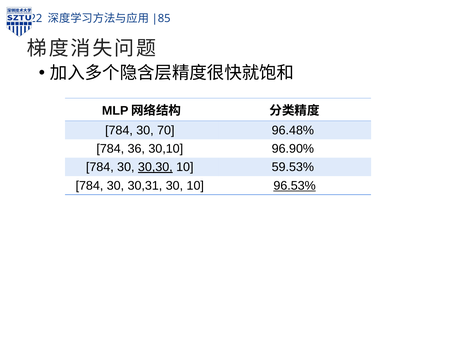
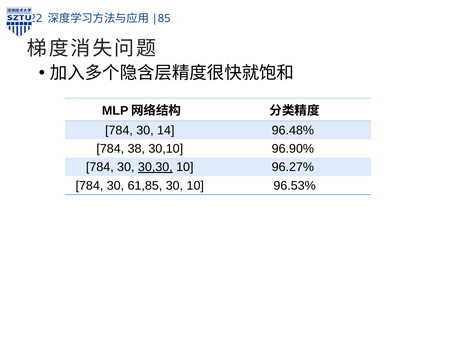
70: 70 -> 14
36: 36 -> 38
59.53%: 59.53% -> 96.27%
30,31: 30,31 -> 61,85
96.53% underline: present -> none
